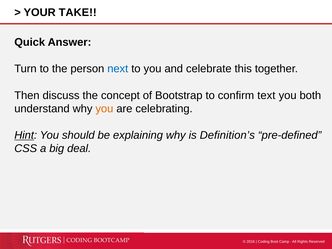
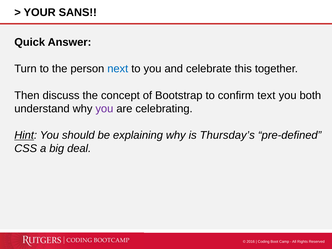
TAKE: TAKE -> SANS
you at (104, 109) colour: orange -> purple
Definition’s: Definition’s -> Thursday’s
